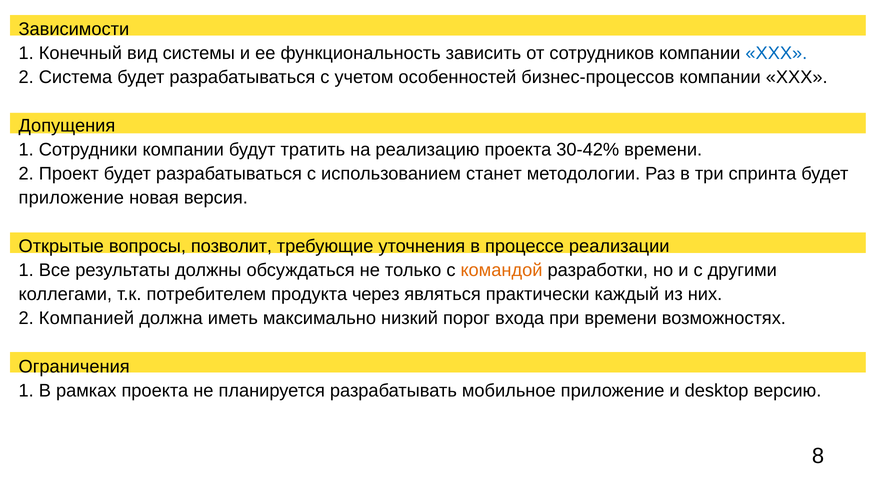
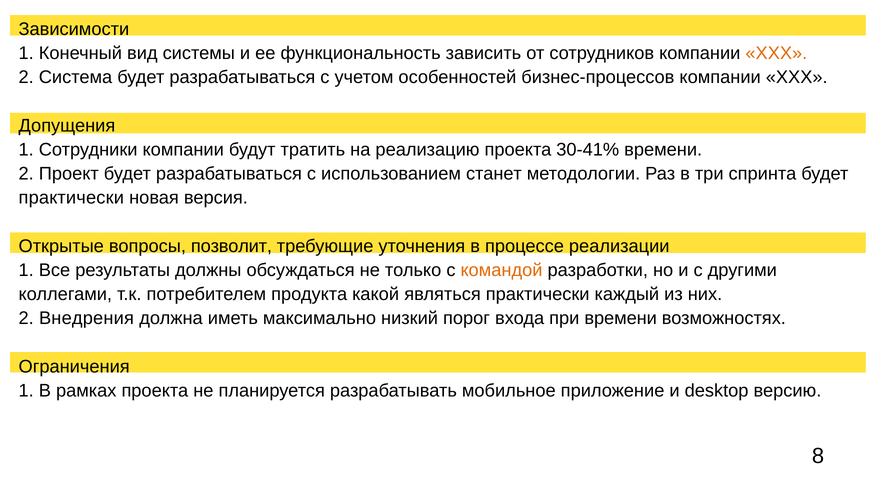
XXX at (776, 53) colour: blue -> orange
30-42%: 30-42% -> 30-41%
приложение at (71, 198): приложение -> практически
через: через -> какой
Компанией: Компанией -> Внедрения
